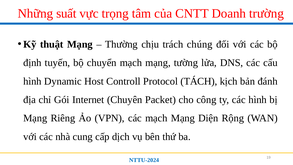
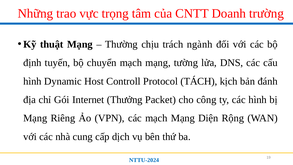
suất: suất -> trao
chúng: chúng -> ngành
Chuyên: Chuyên -> Thưởng
